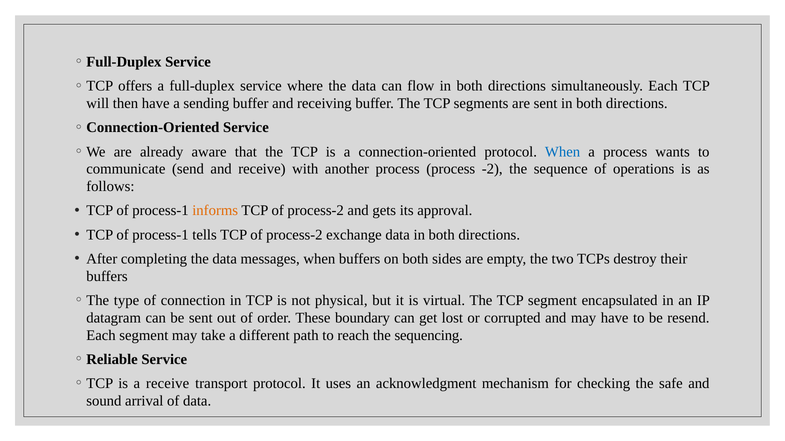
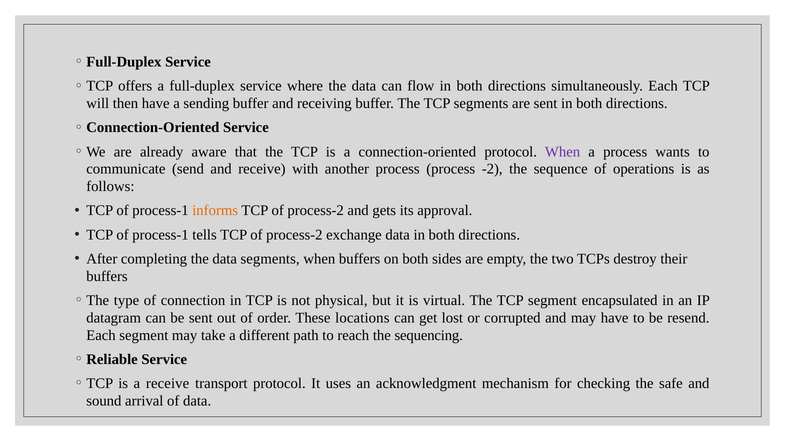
When at (563, 152) colour: blue -> purple
data messages: messages -> segments
boundary: boundary -> locations
